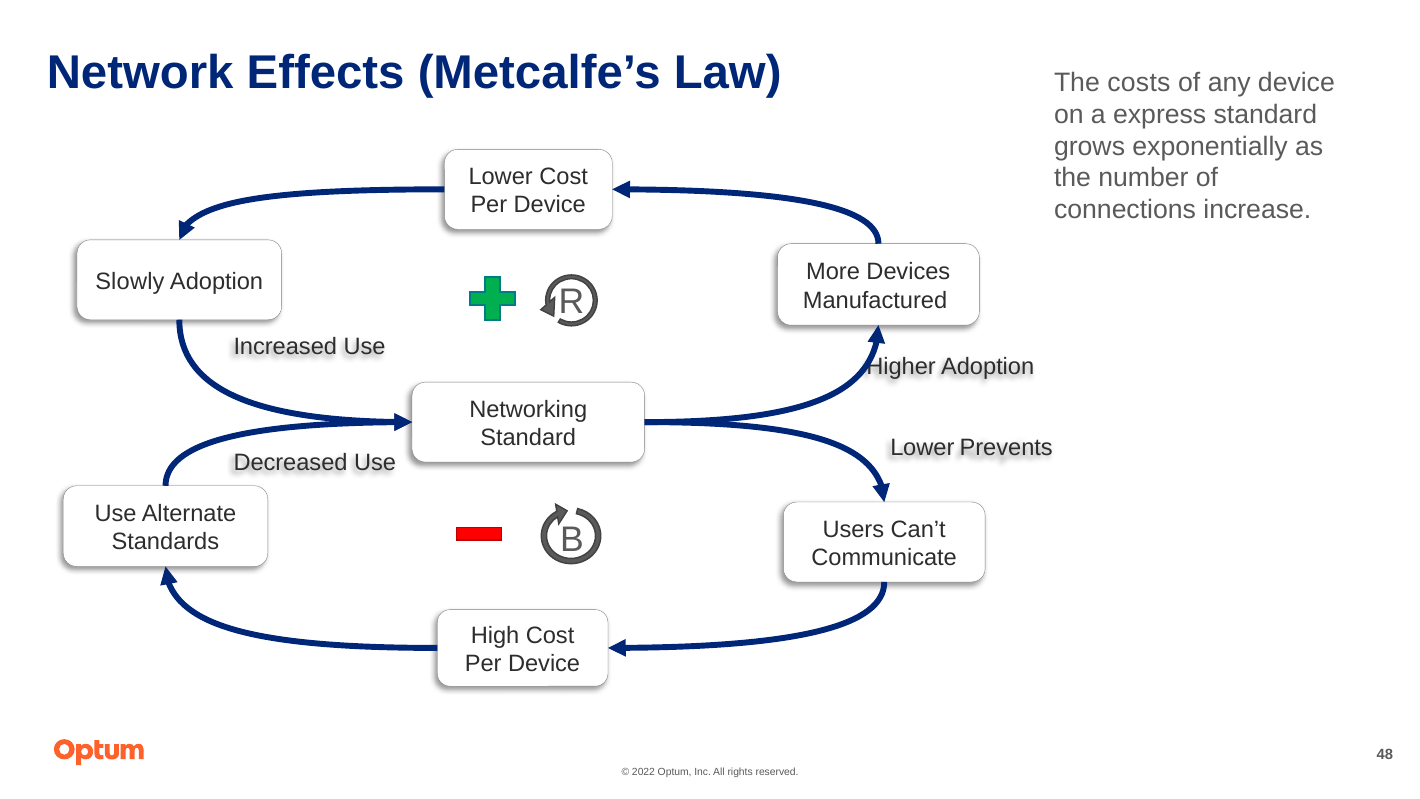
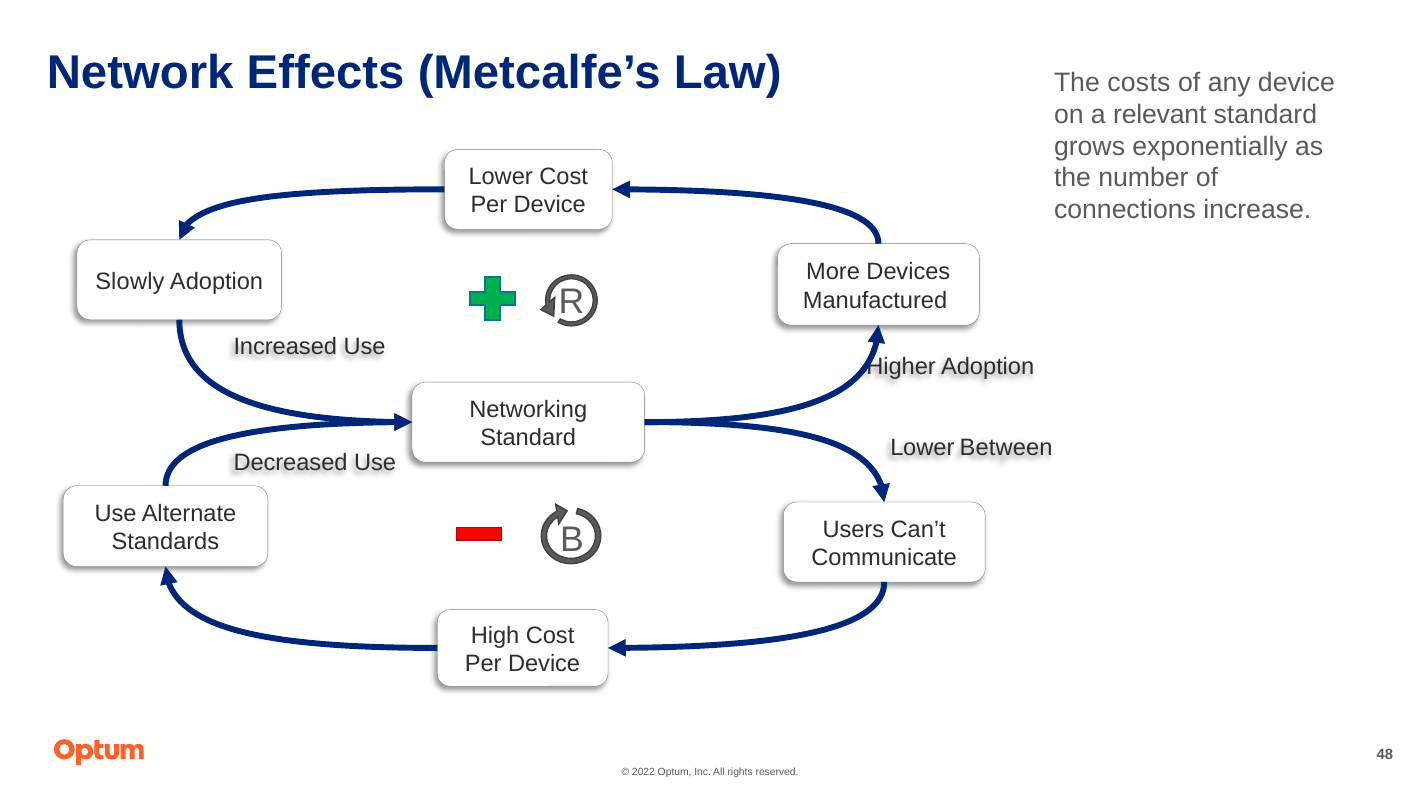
express: express -> relevant
Prevents: Prevents -> Between
